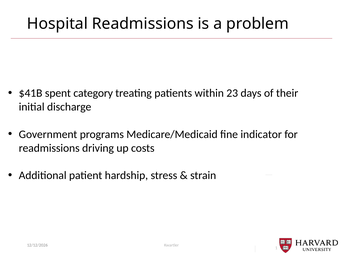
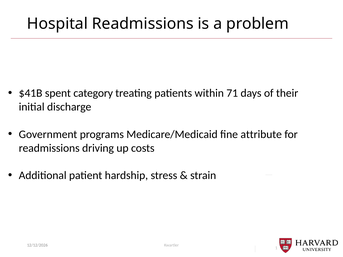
23: 23 -> 71
indicator: indicator -> attribute
